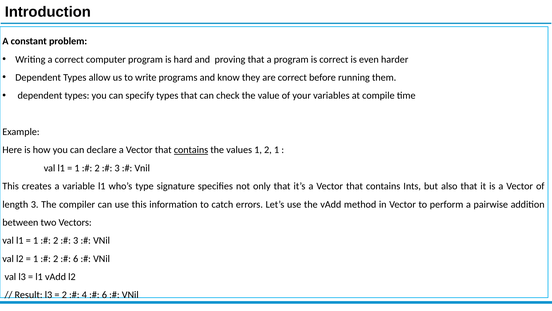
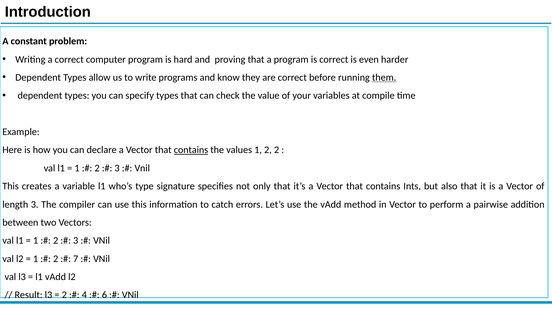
them underline: none -> present
2 1: 1 -> 2
6 at (76, 258): 6 -> 7
